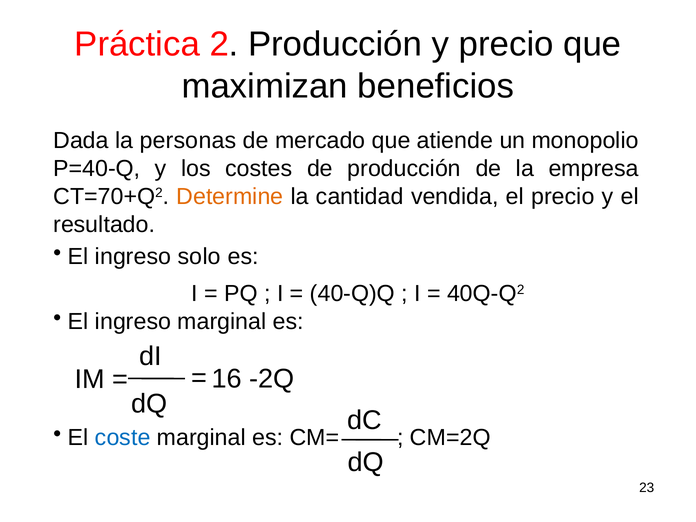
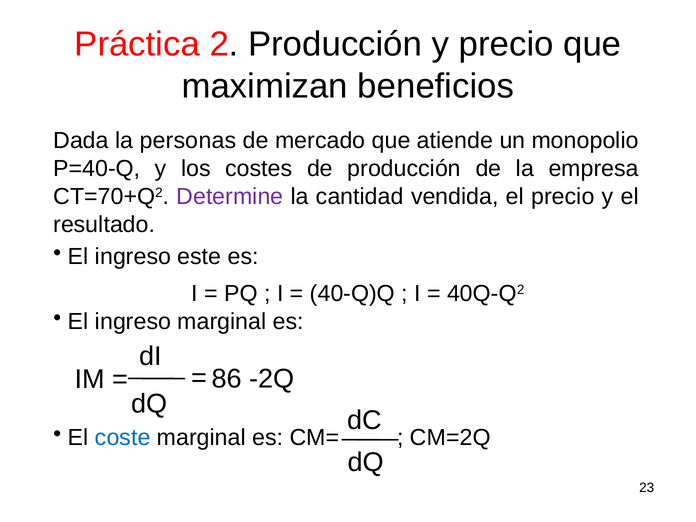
Determine colour: orange -> purple
solo: solo -> este
16: 16 -> 86
